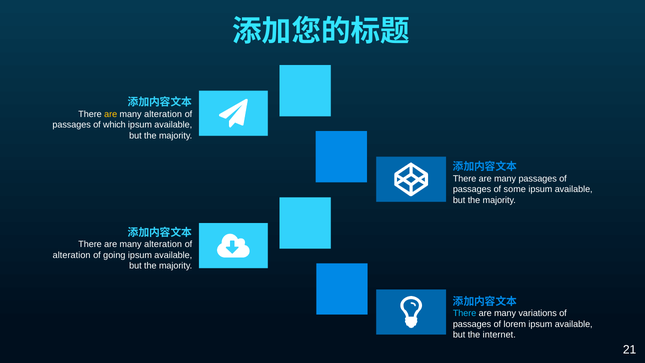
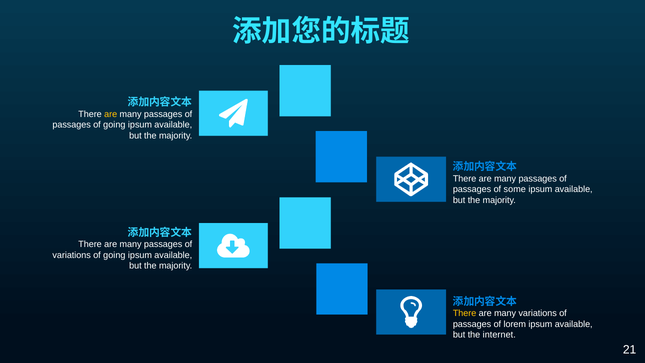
alteration at (163, 114): alteration -> passages
passages of which: which -> going
alteration at (163, 244): alteration -> passages
alteration at (72, 255): alteration -> variations
There at (465, 313) colour: light blue -> yellow
